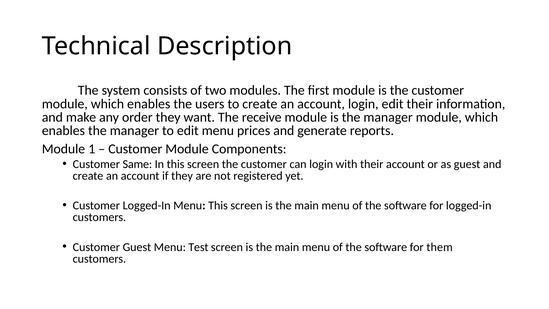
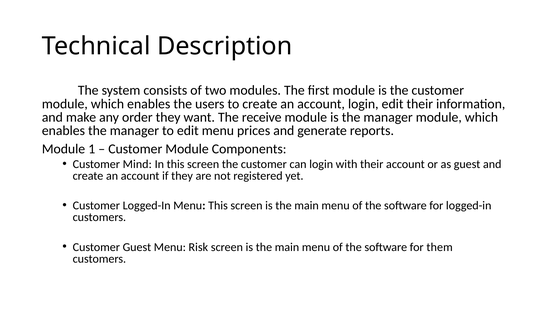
Same: Same -> Mind
Test: Test -> Risk
